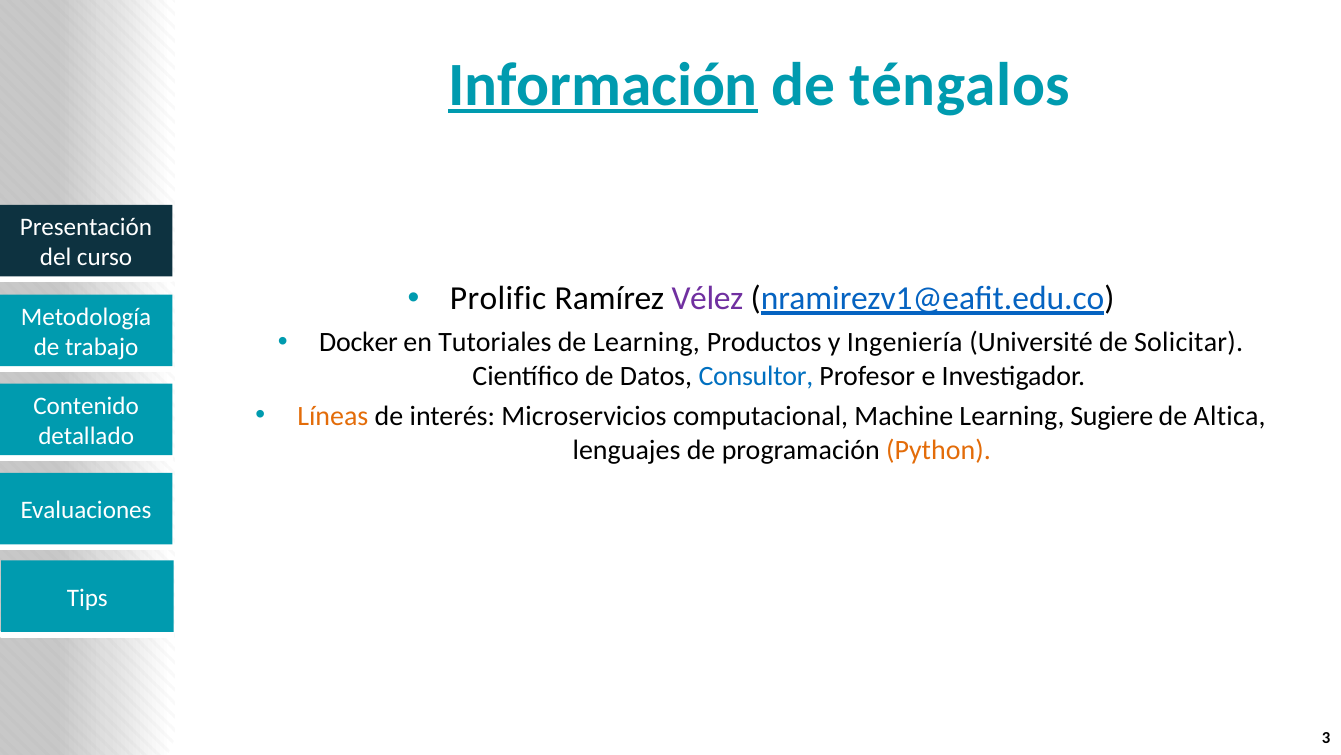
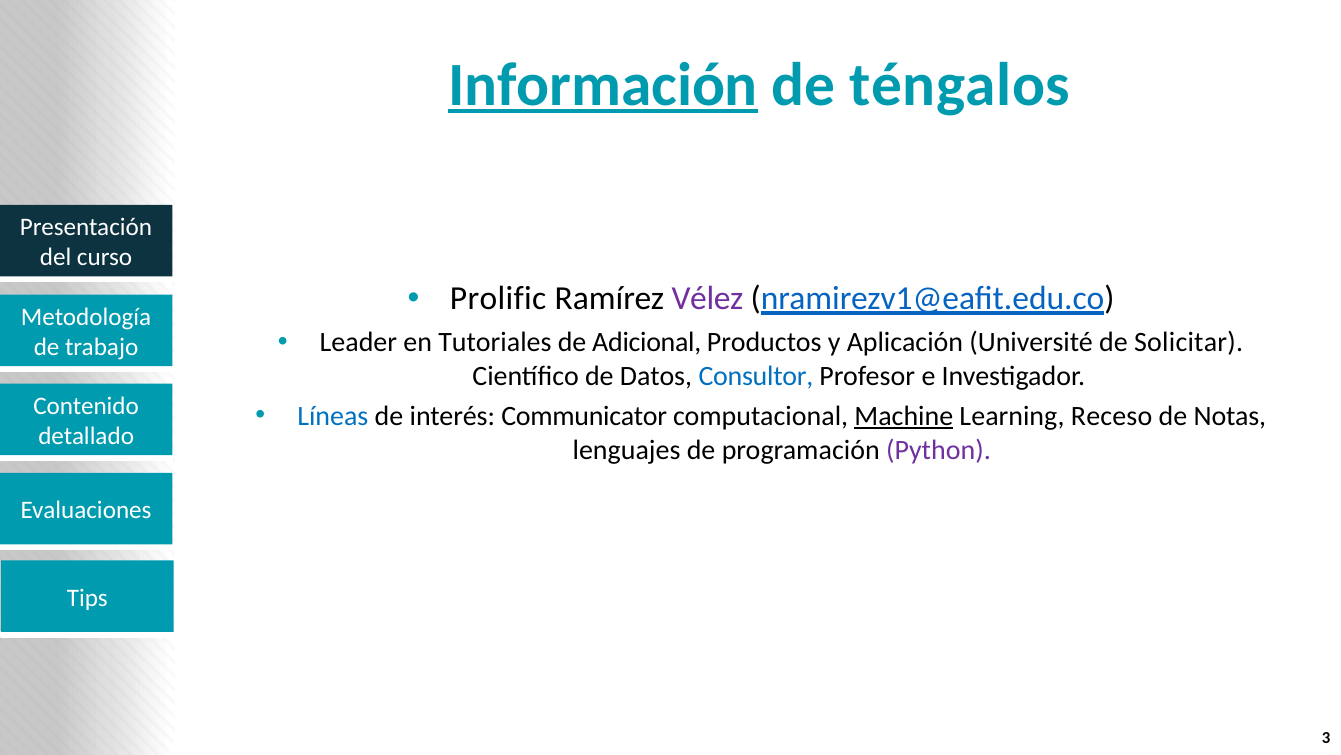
Docker: Docker -> Leader
de Learning: Learning -> Adicional
Ingeniería: Ingeniería -> Aplicación
Líneas colour: orange -> blue
Microservicios: Microservicios -> Communicator
Machine underline: none -> present
Sugiere: Sugiere -> Receso
Altica: Altica -> Notas
Python colour: orange -> purple
